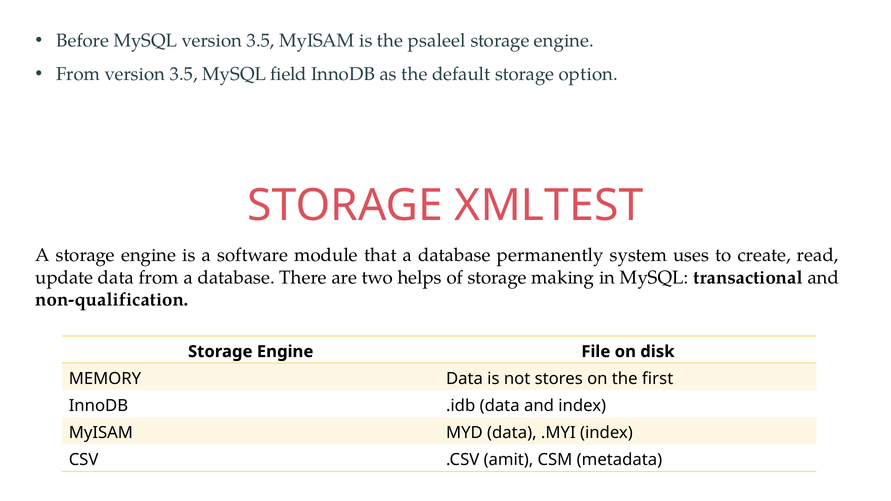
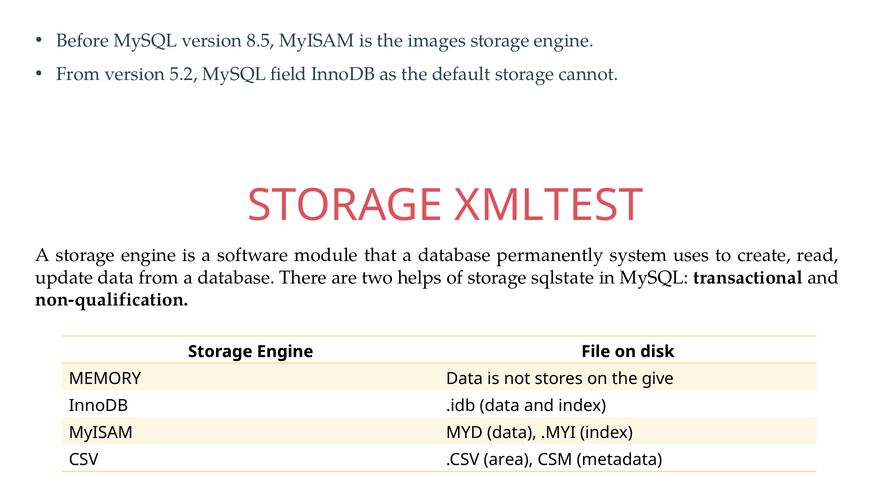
MySQL version 3.5: 3.5 -> 8.5
psaleel: psaleel -> images
From version 3.5: 3.5 -> 5.2
option: option -> cannot
making: making -> sqlstate
first: first -> give
amit: amit -> area
